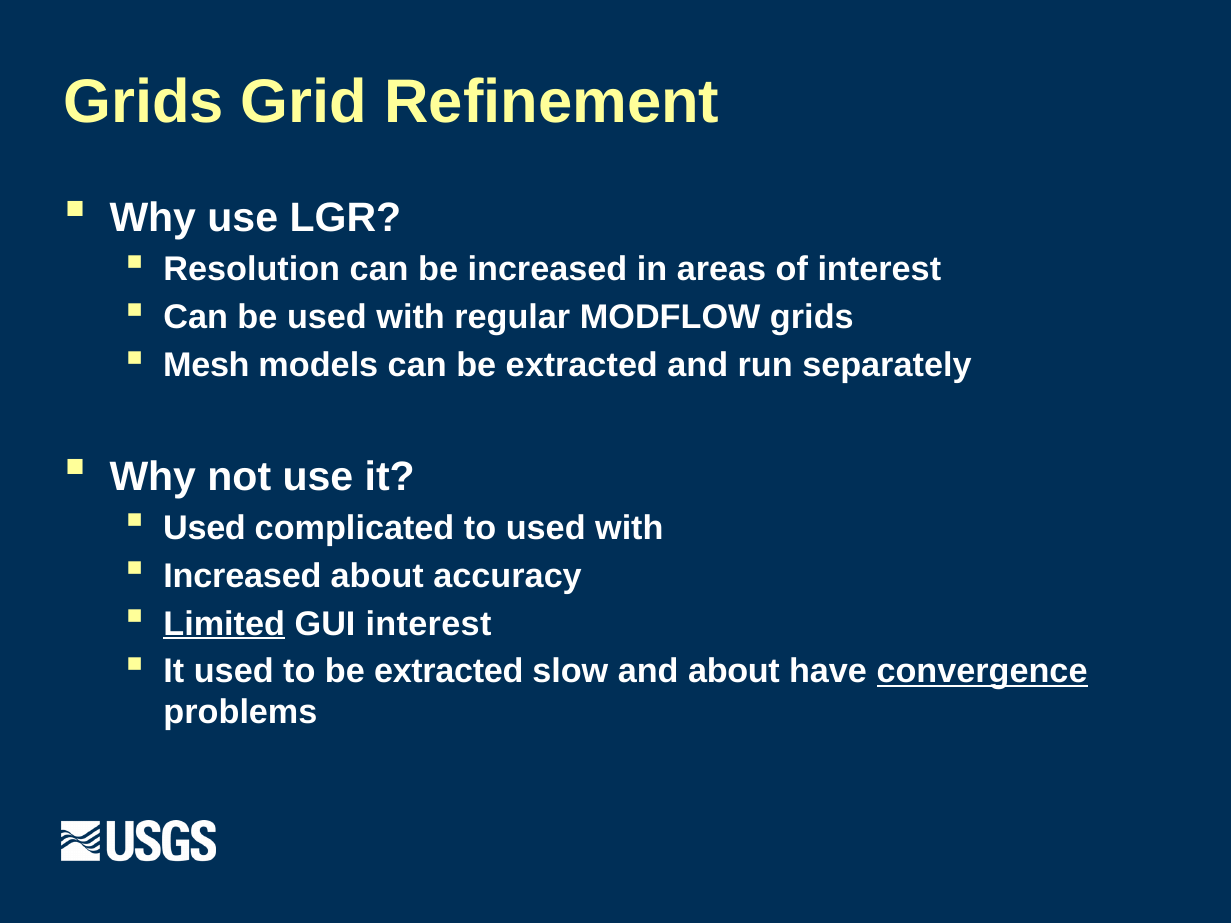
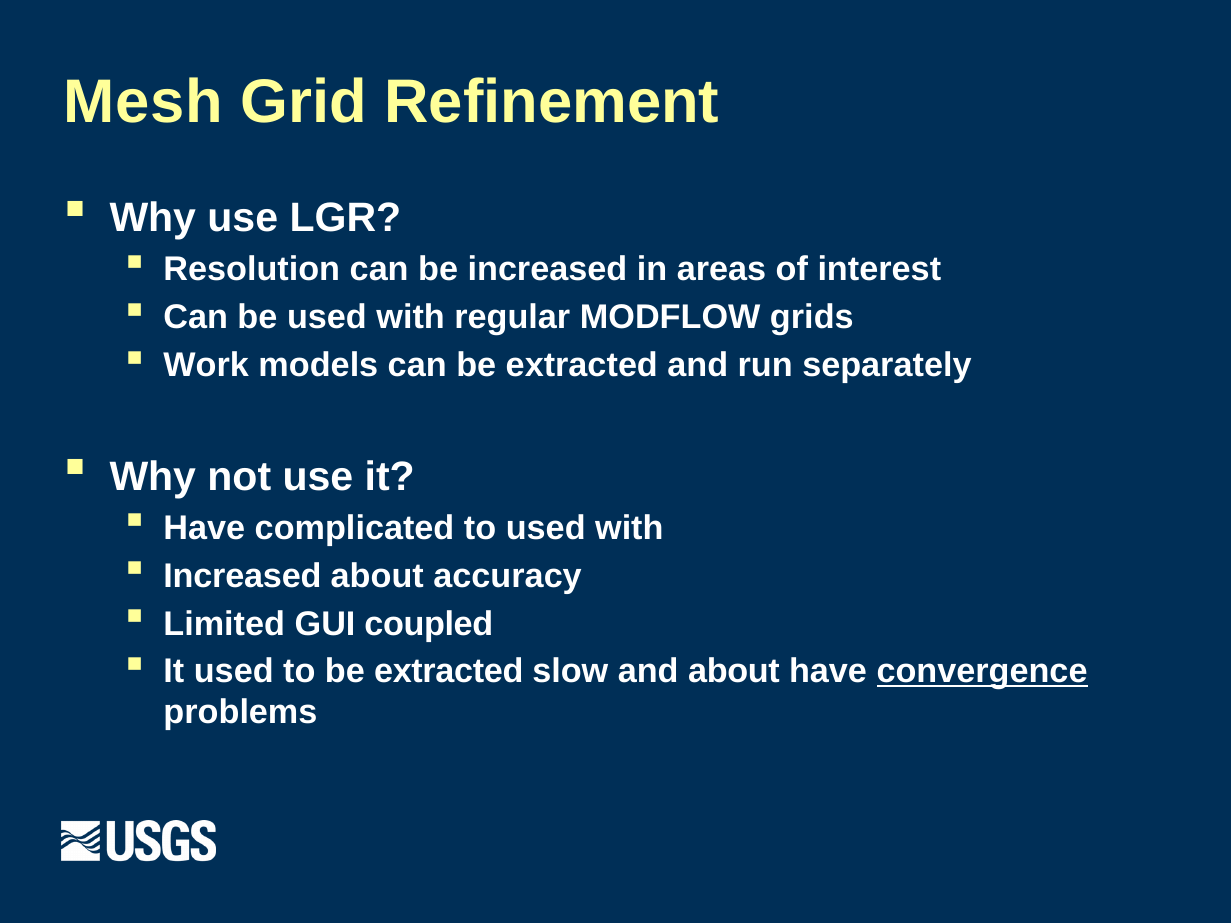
Grids at (144, 102): Grids -> Mesh
Mesh: Mesh -> Work
Used at (205, 528): Used -> Have
Limited underline: present -> none
GUI interest: interest -> coupled
